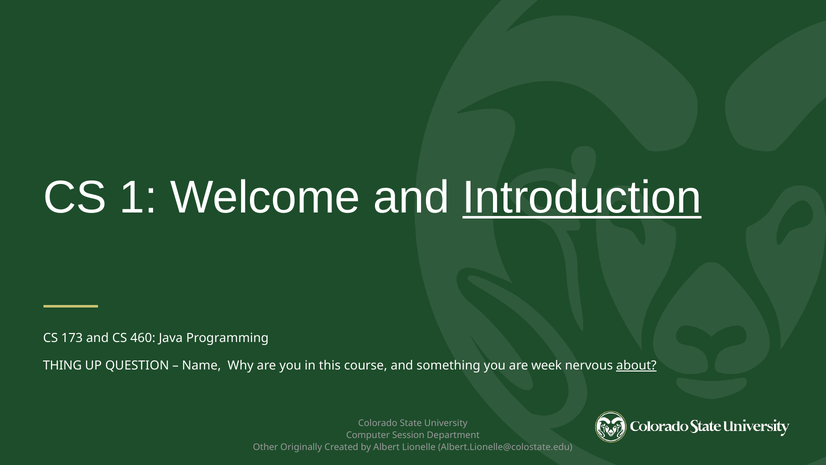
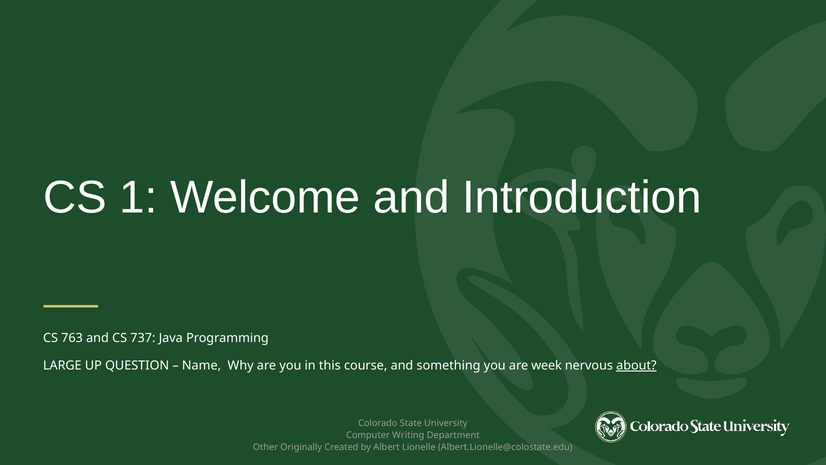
Introduction underline: present -> none
173: 173 -> 763
460: 460 -> 737
THING: THING -> LARGE
Session: Session -> Writing
